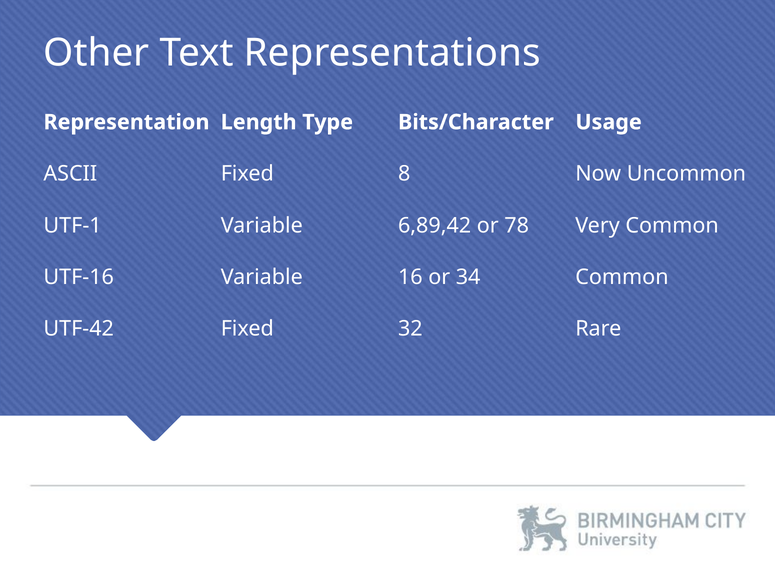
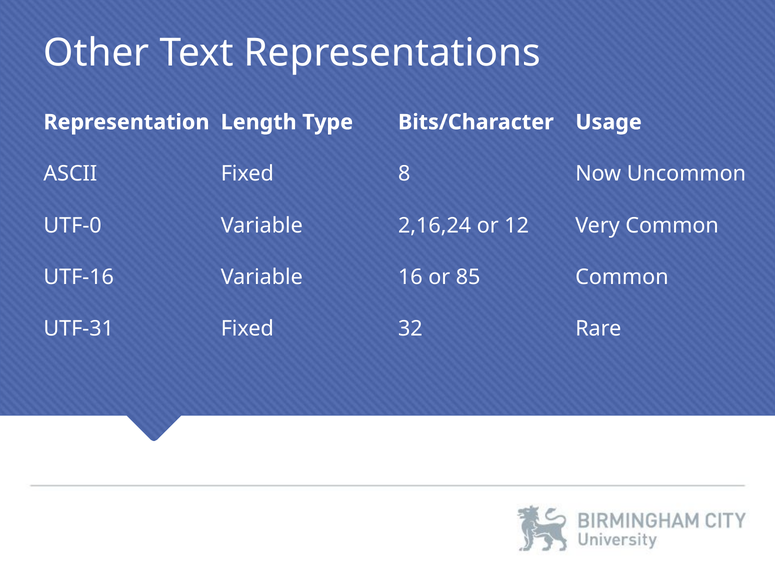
UTF-1: UTF-1 -> UTF-0
6,89,42: 6,89,42 -> 2,16,24
78: 78 -> 12
34: 34 -> 85
UTF-42: UTF-42 -> UTF-31
